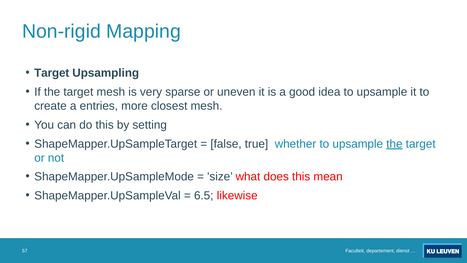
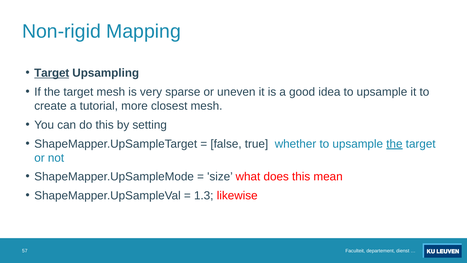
Target at (52, 73) underline: none -> present
entries: entries -> tutorial
6.5: 6.5 -> 1.3
